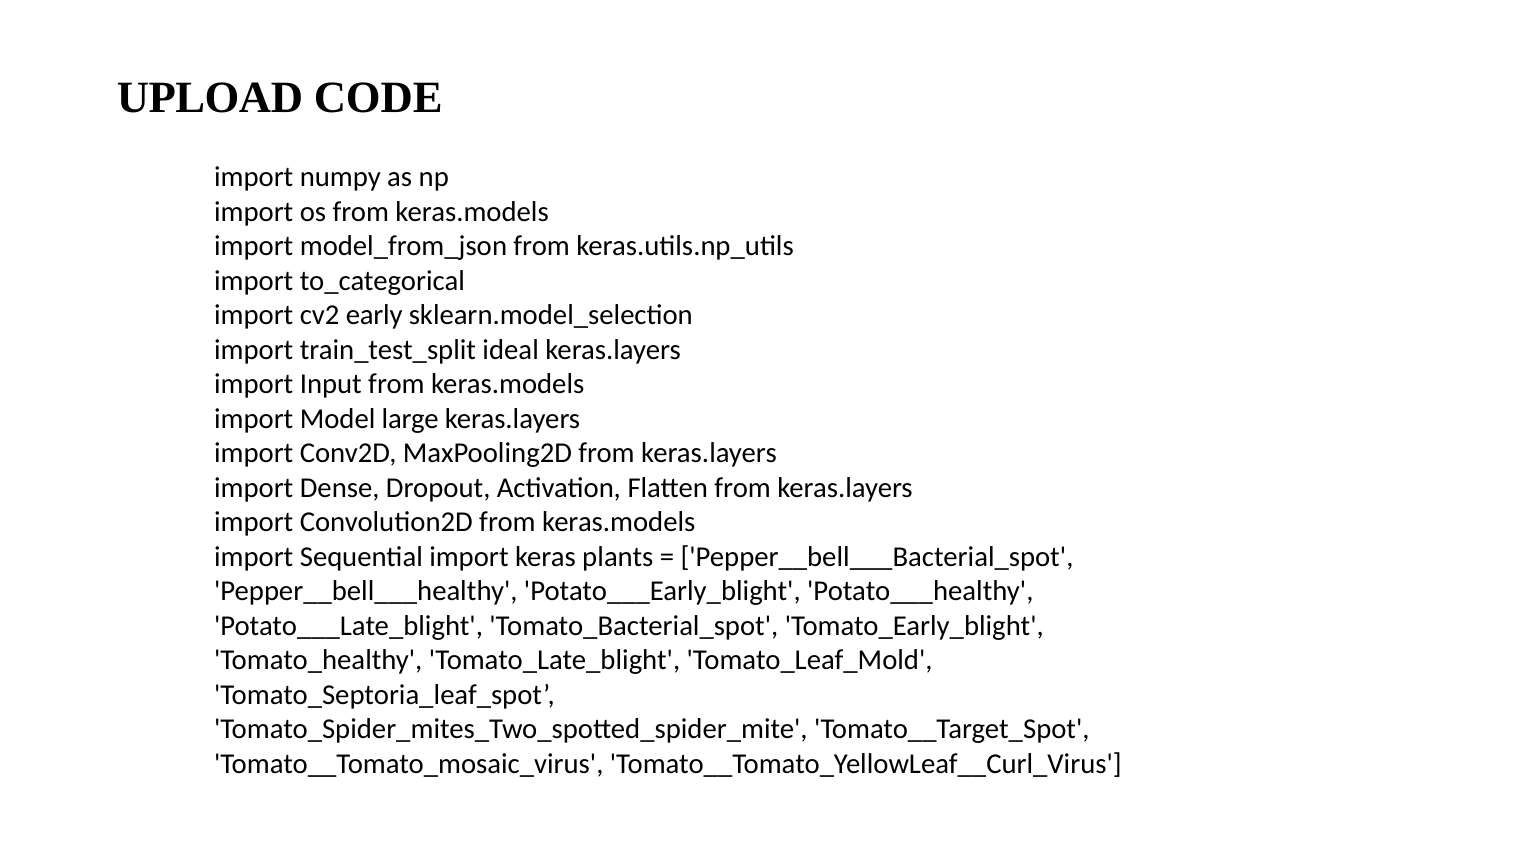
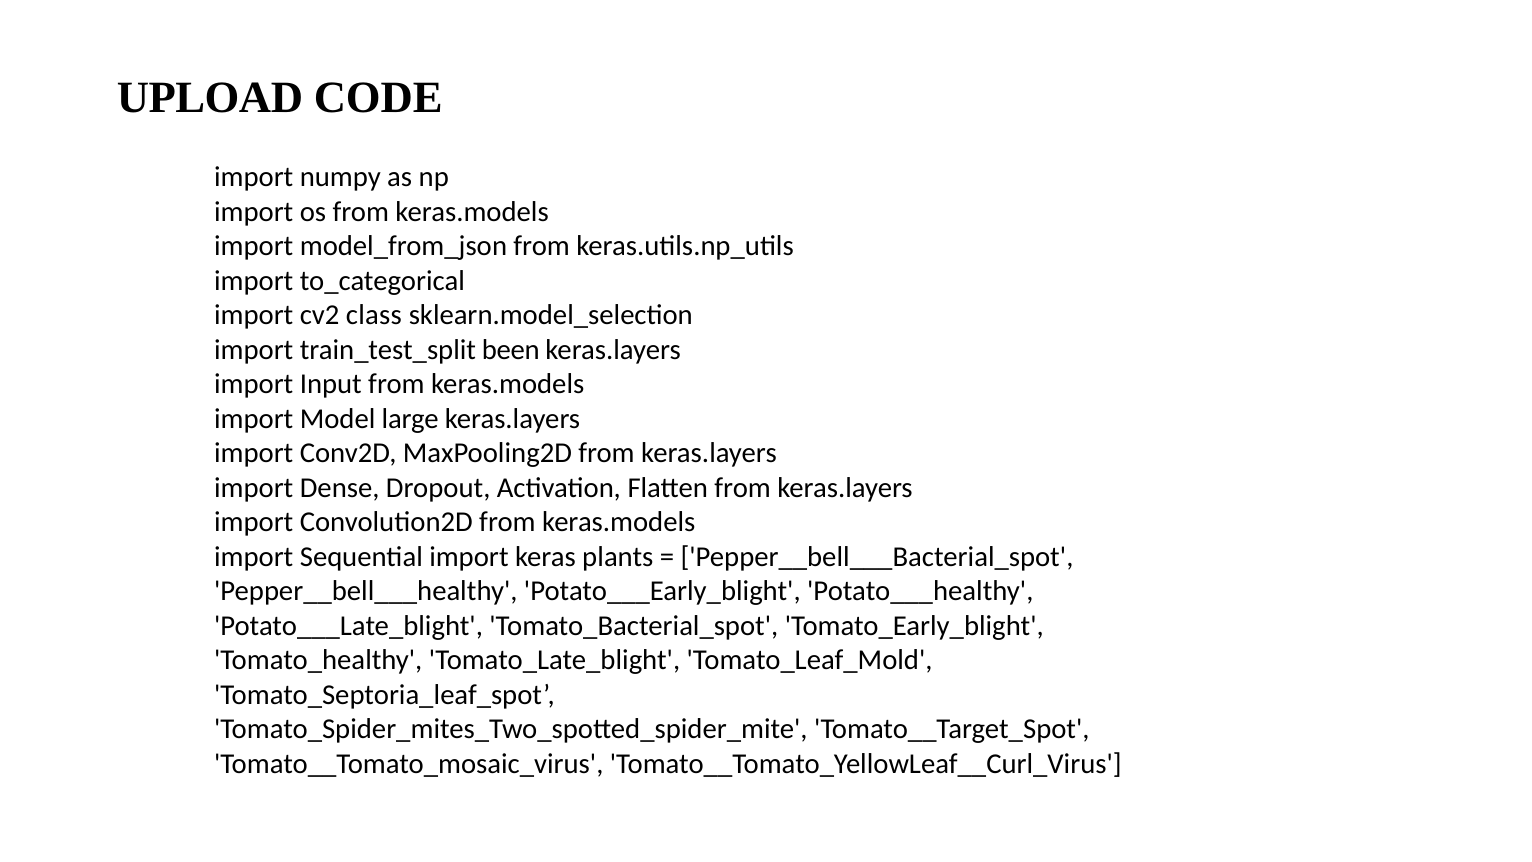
early: early -> class
ideal: ideal -> been
